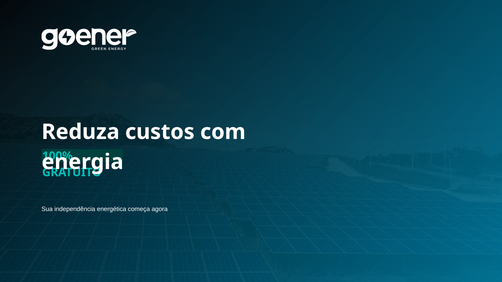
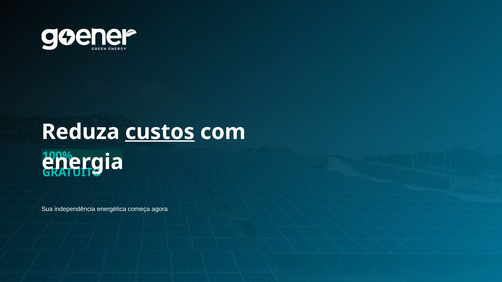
custos underline: none -> present
